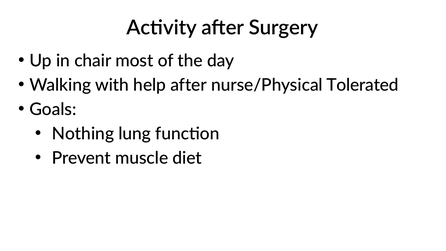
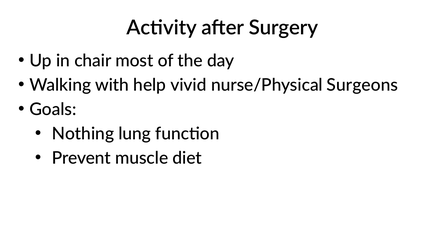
help after: after -> vivid
Tolerated: Tolerated -> Surgeons
